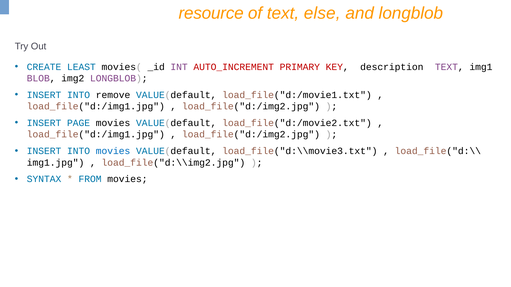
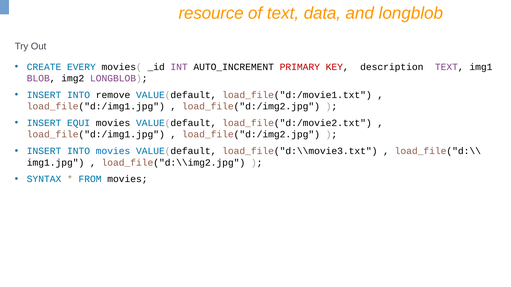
else: else -> data
LEAST: LEAST -> EVERY
AUTO_INCREMENT colour: red -> black
PAGE: PAGE -> EQUI
